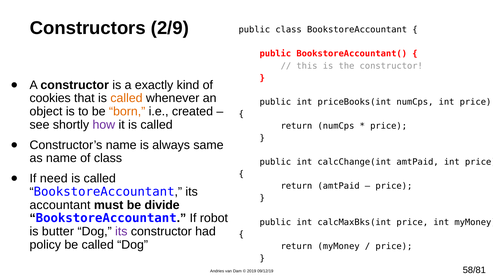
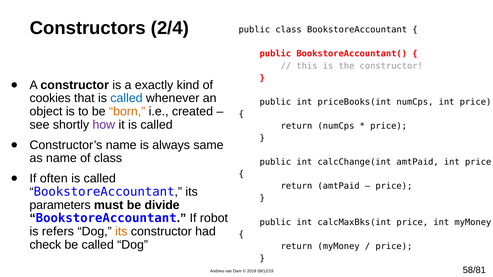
2/9: 2/9 -> 2/4
called at (126, 98) colour: orange -> blue
need: need -> often
accountant: accountant -> parameters
butter: butter -> refers
its at (121, 232) colour: purple -> orange
policy: policy -> check
